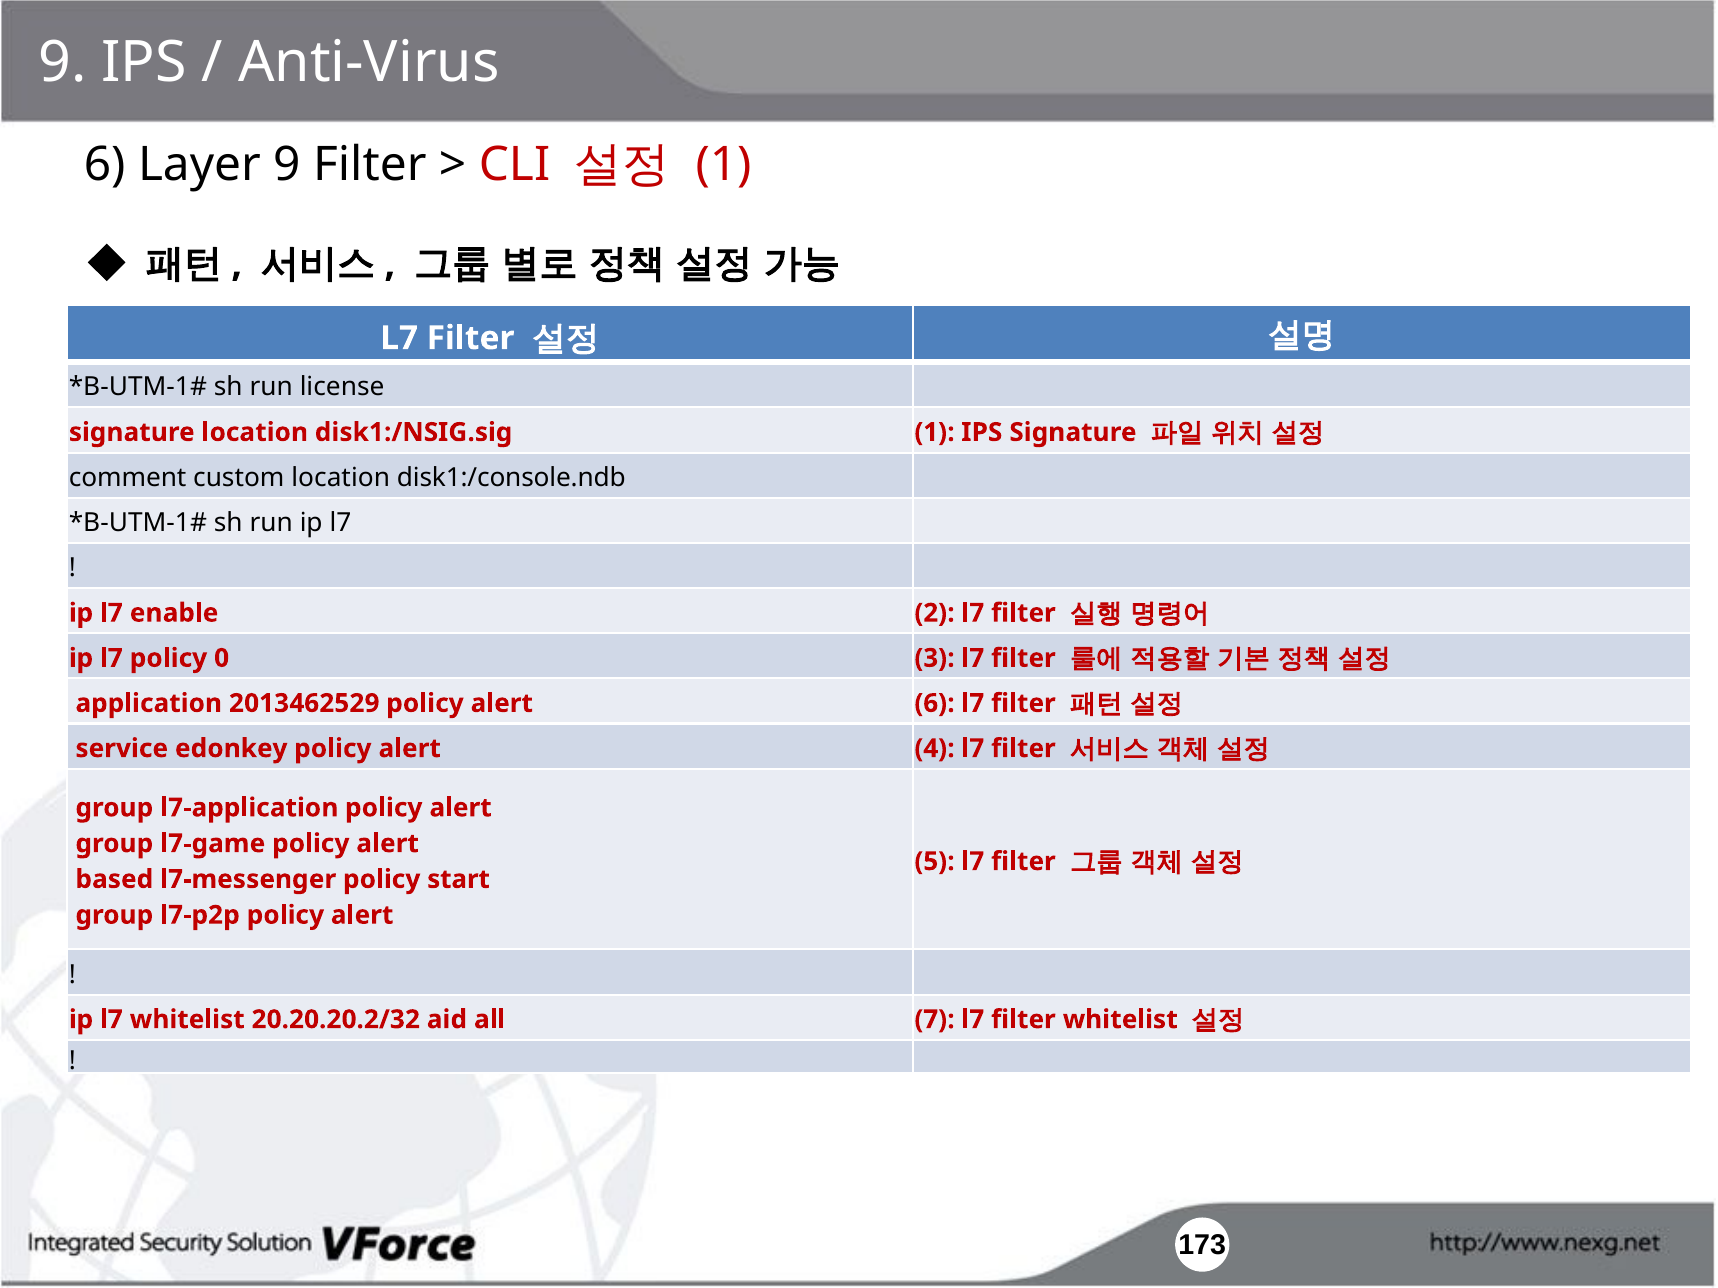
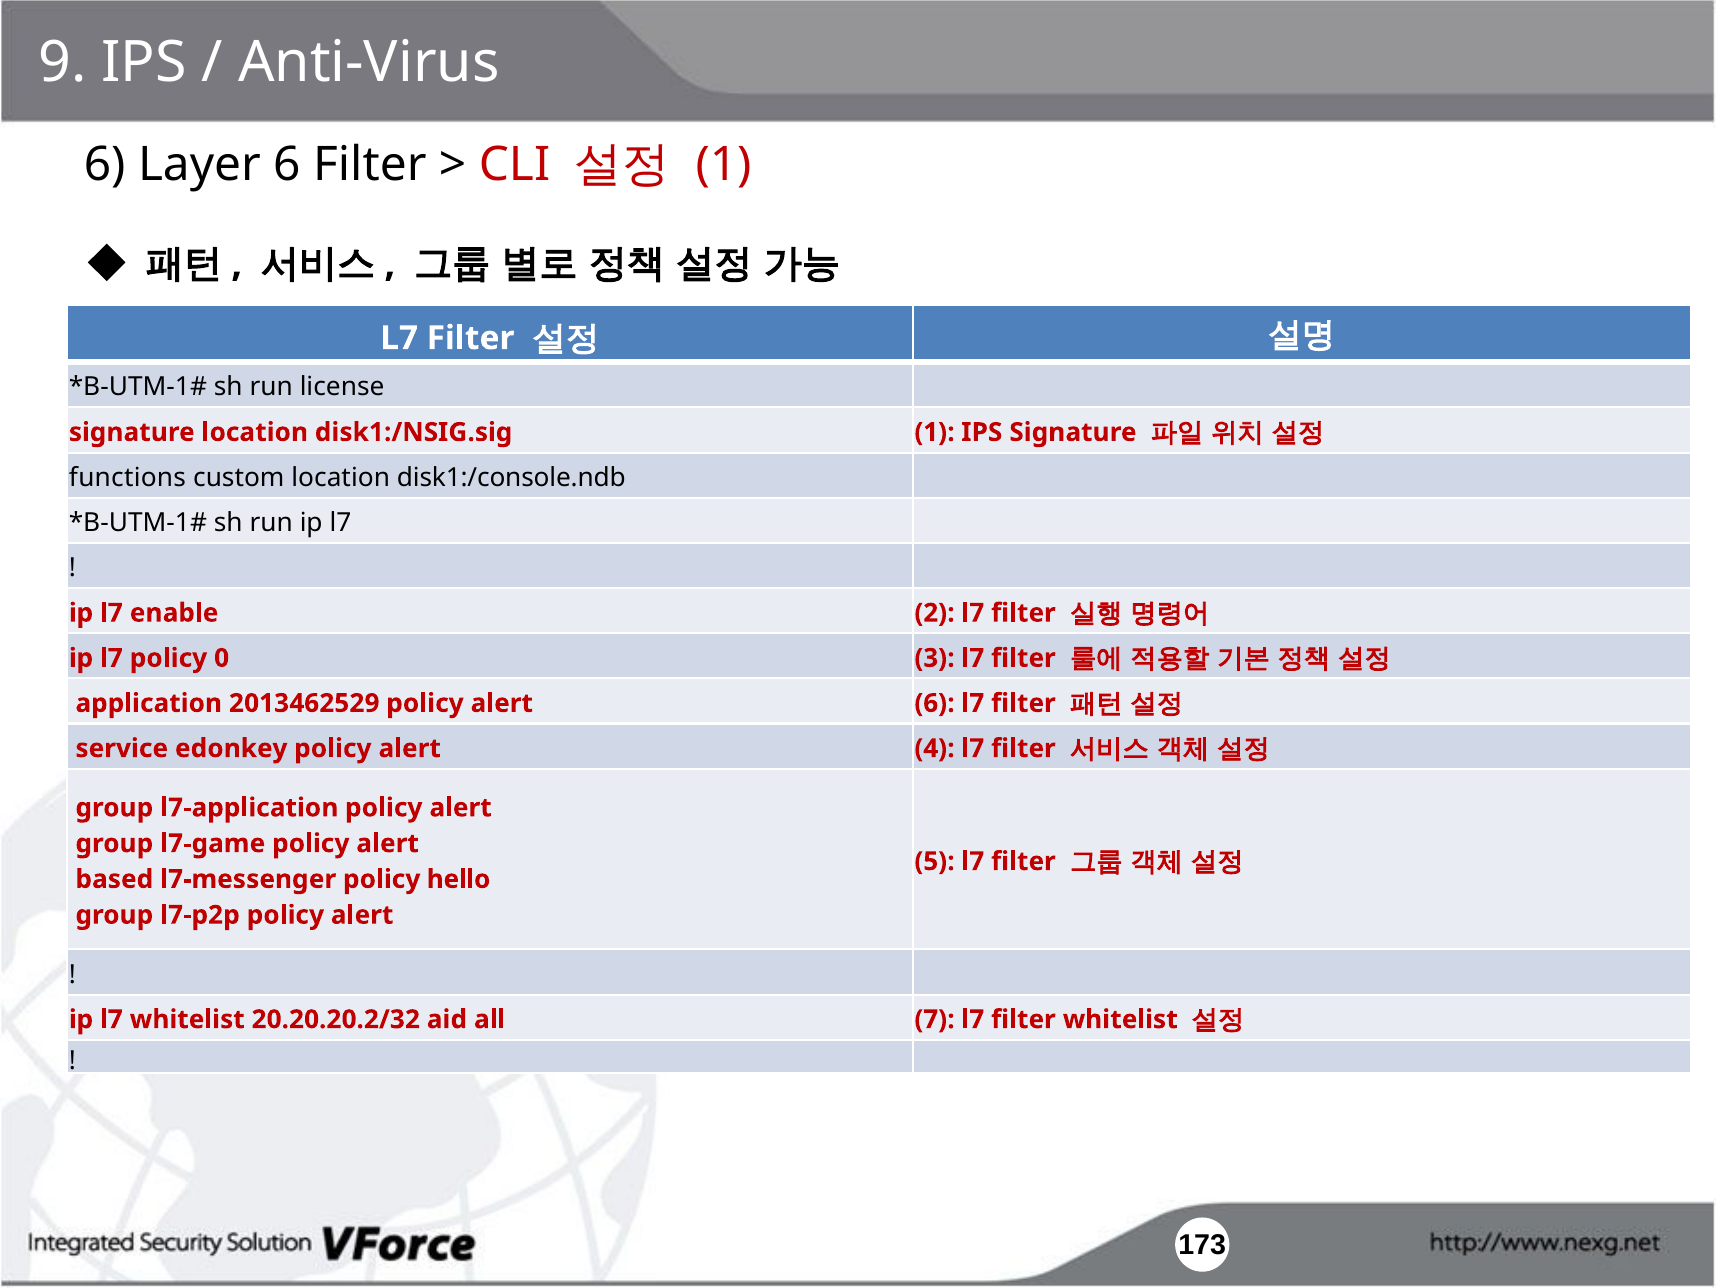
Layer 9: 9 -> 6
comment: comment -> functions
start: start -> hello
